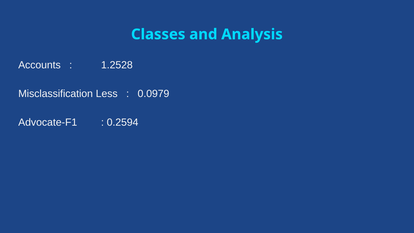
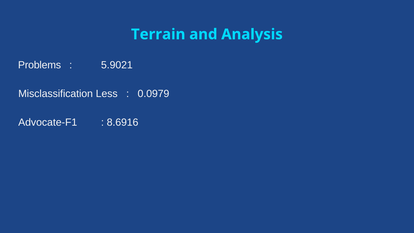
Classes: Classes -> Terrain
Accounts: Accounts -> Problems
1.2528: 1.2528 -> 5.9021
0.2594: 0.2594 -> 8.6916
